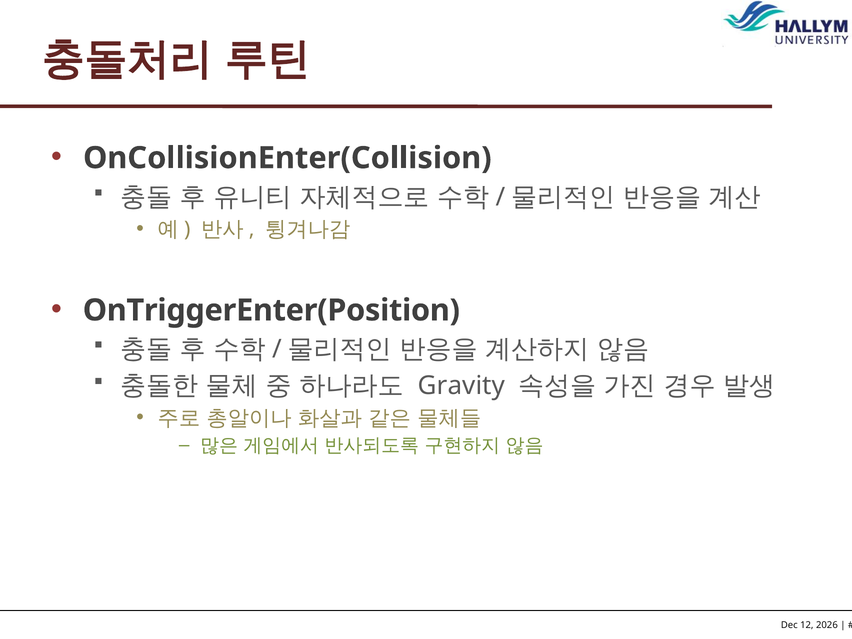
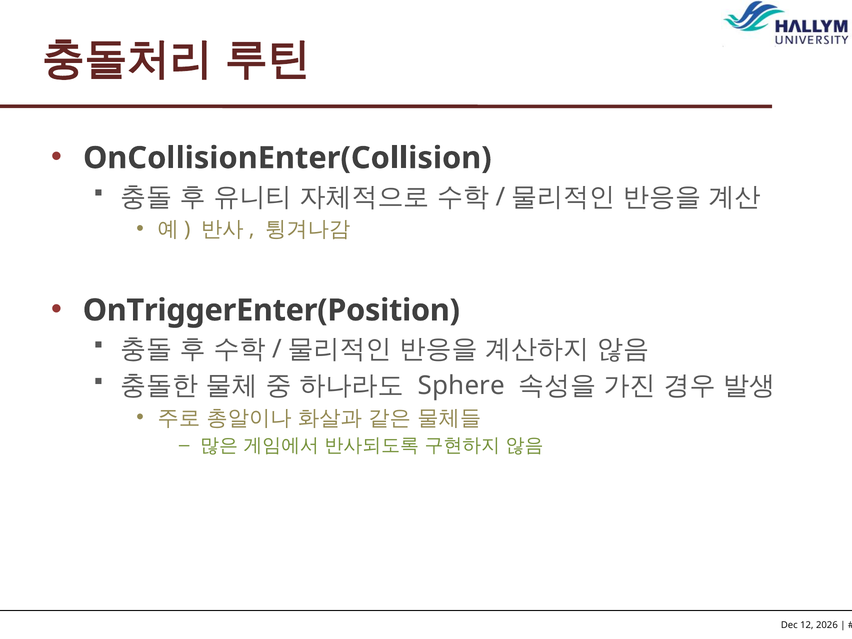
Gravity: Gravity -> Sphere
